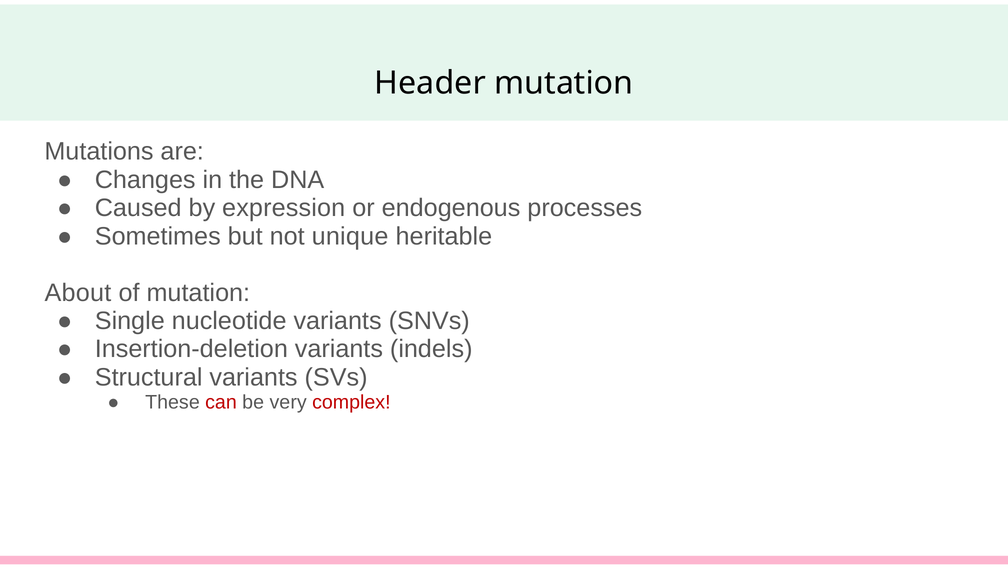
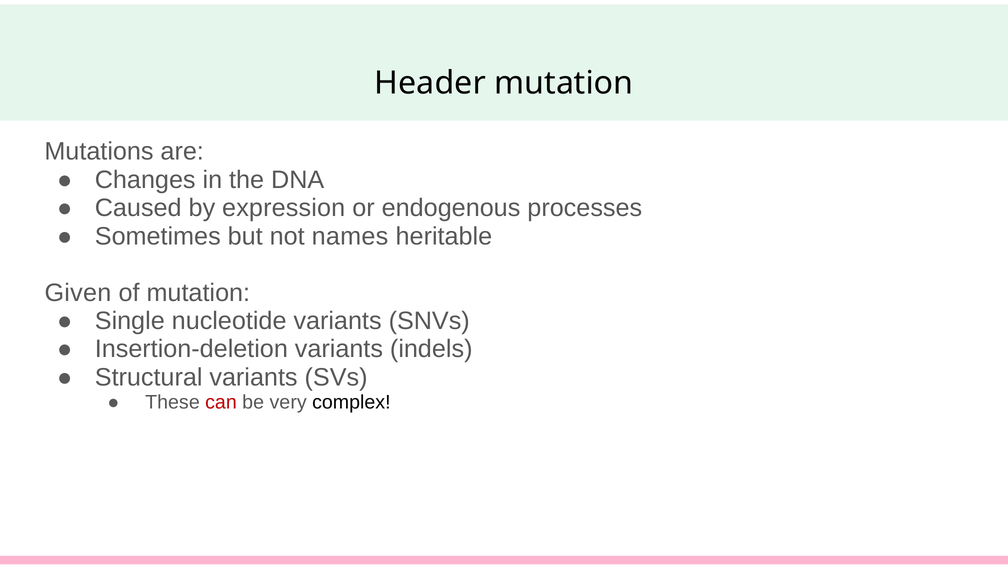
unique: unique -> names
About: About -> Given
complex colour: red -> black
